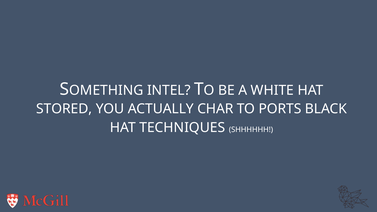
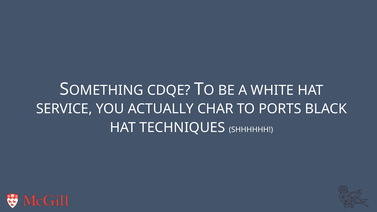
INTEL: INTEL -> CDQE
STORED: STORED -> SERVICE
